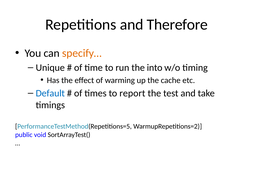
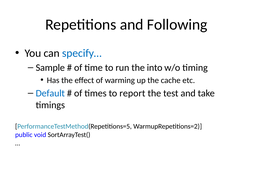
Therefore: Therefore -> Following
specify… colour: orange -> blue
Unique: Unique -> Sample
